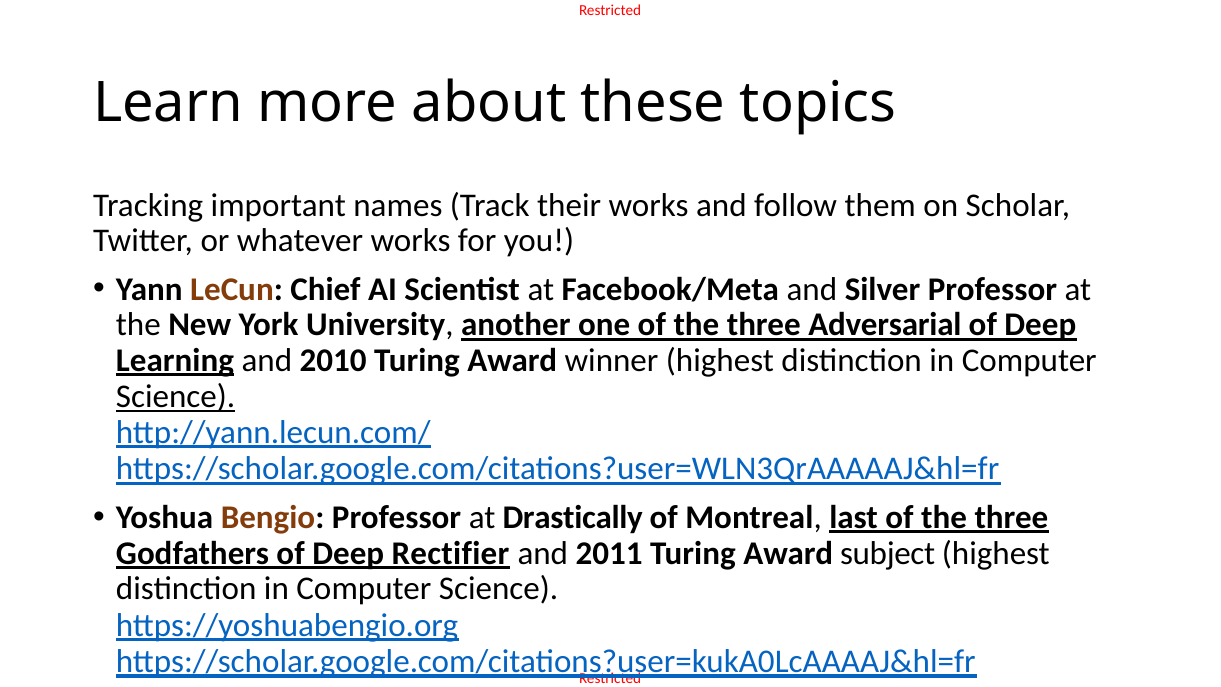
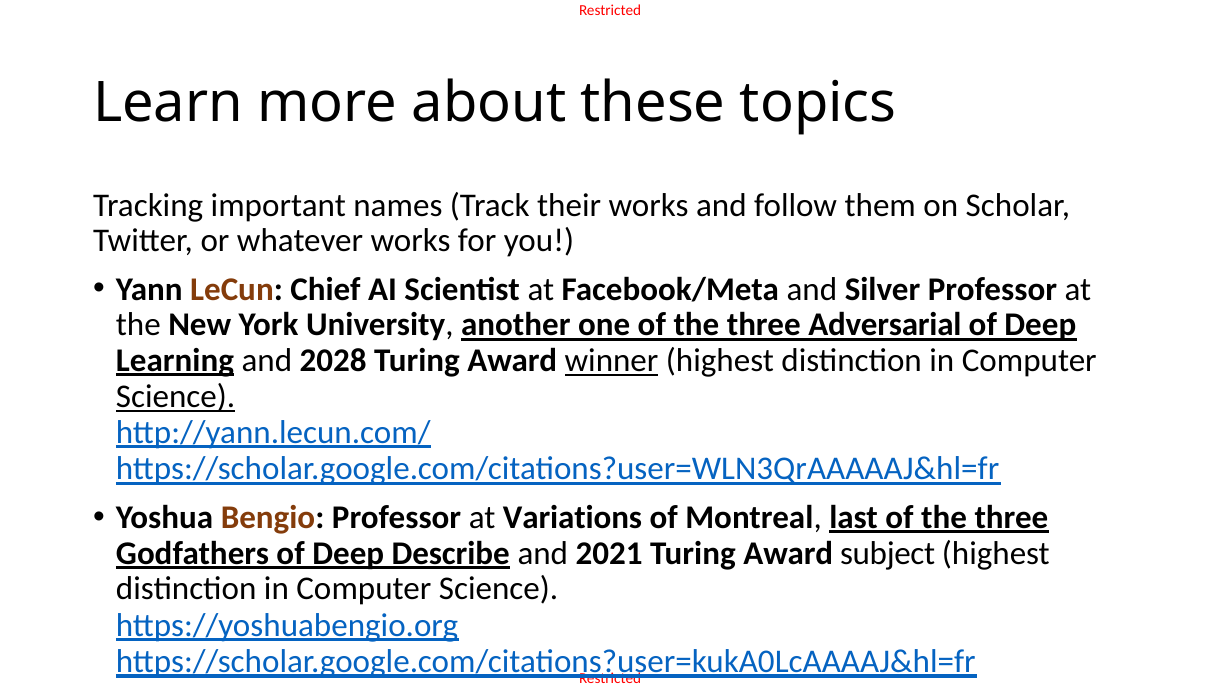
2010: 2010 -> 2028
winner underline: none -> present
Drastically: Drastically -> Variations
Rectifier: Rectifier -> Describe
2011: 2011 -> 2021
